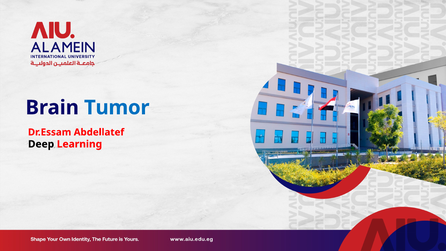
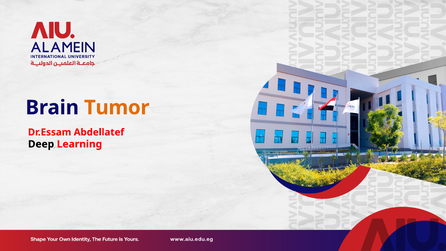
Tumor colour: blue -> orange
